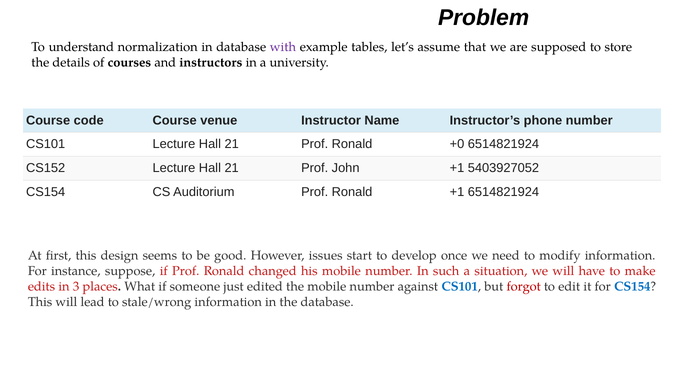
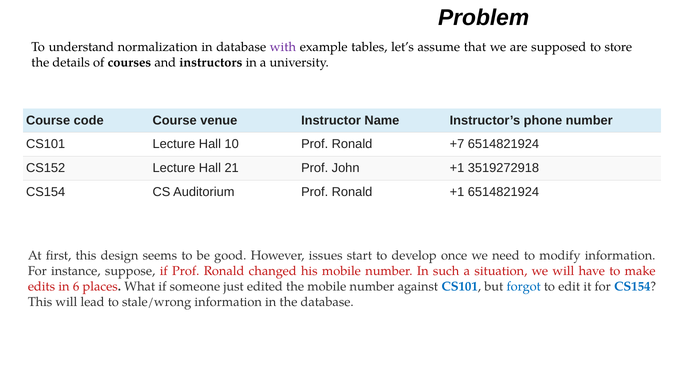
CS101 Lecture Hall 21: 21 -> 10
+0: +0 -> +7
5403927052: 5403927052 -> 3519272918
3: 3 -> 6
forgot colour: red -> blue
